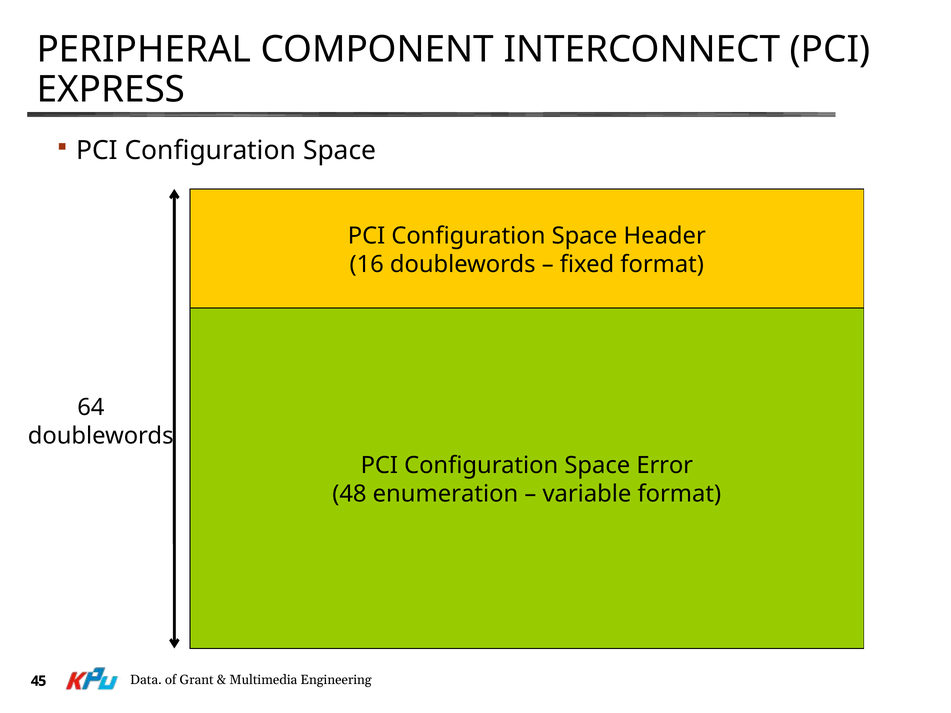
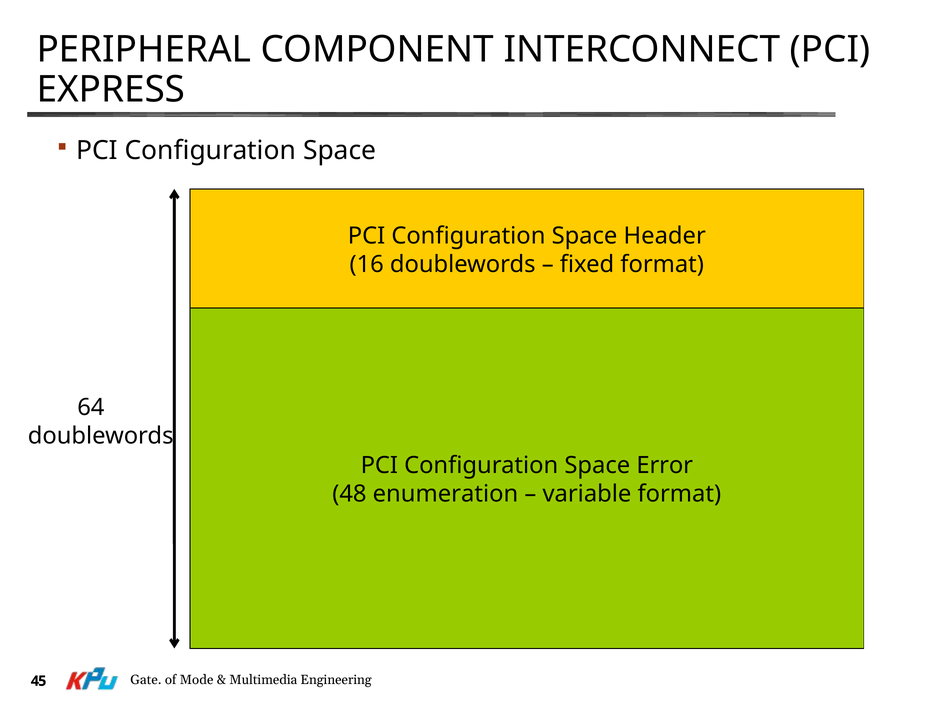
Data: Data -> Gate
Grant: Grant -> Mode
